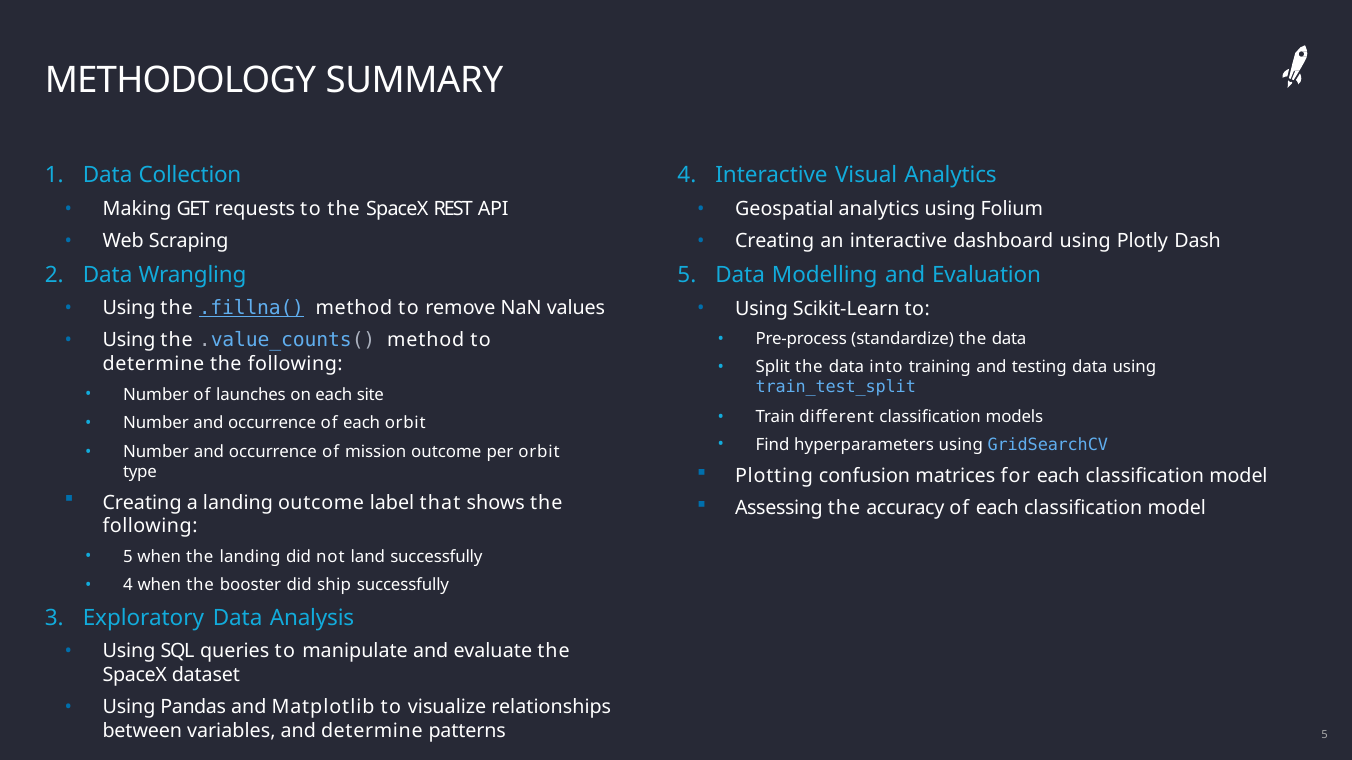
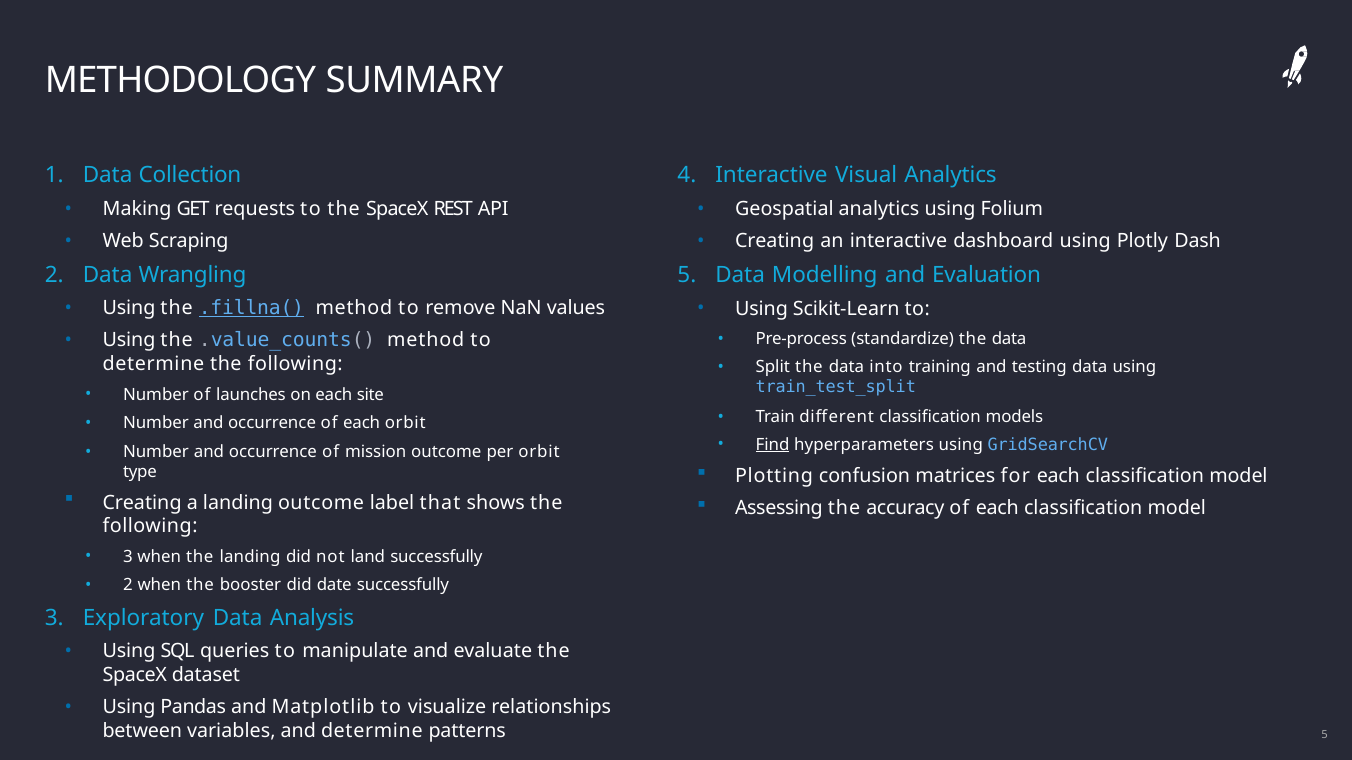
Find underline: none -> present
5 at (128, 557): 5 -> 3
4 at (128, 586): 4 -> 2
ship: ship -> date
